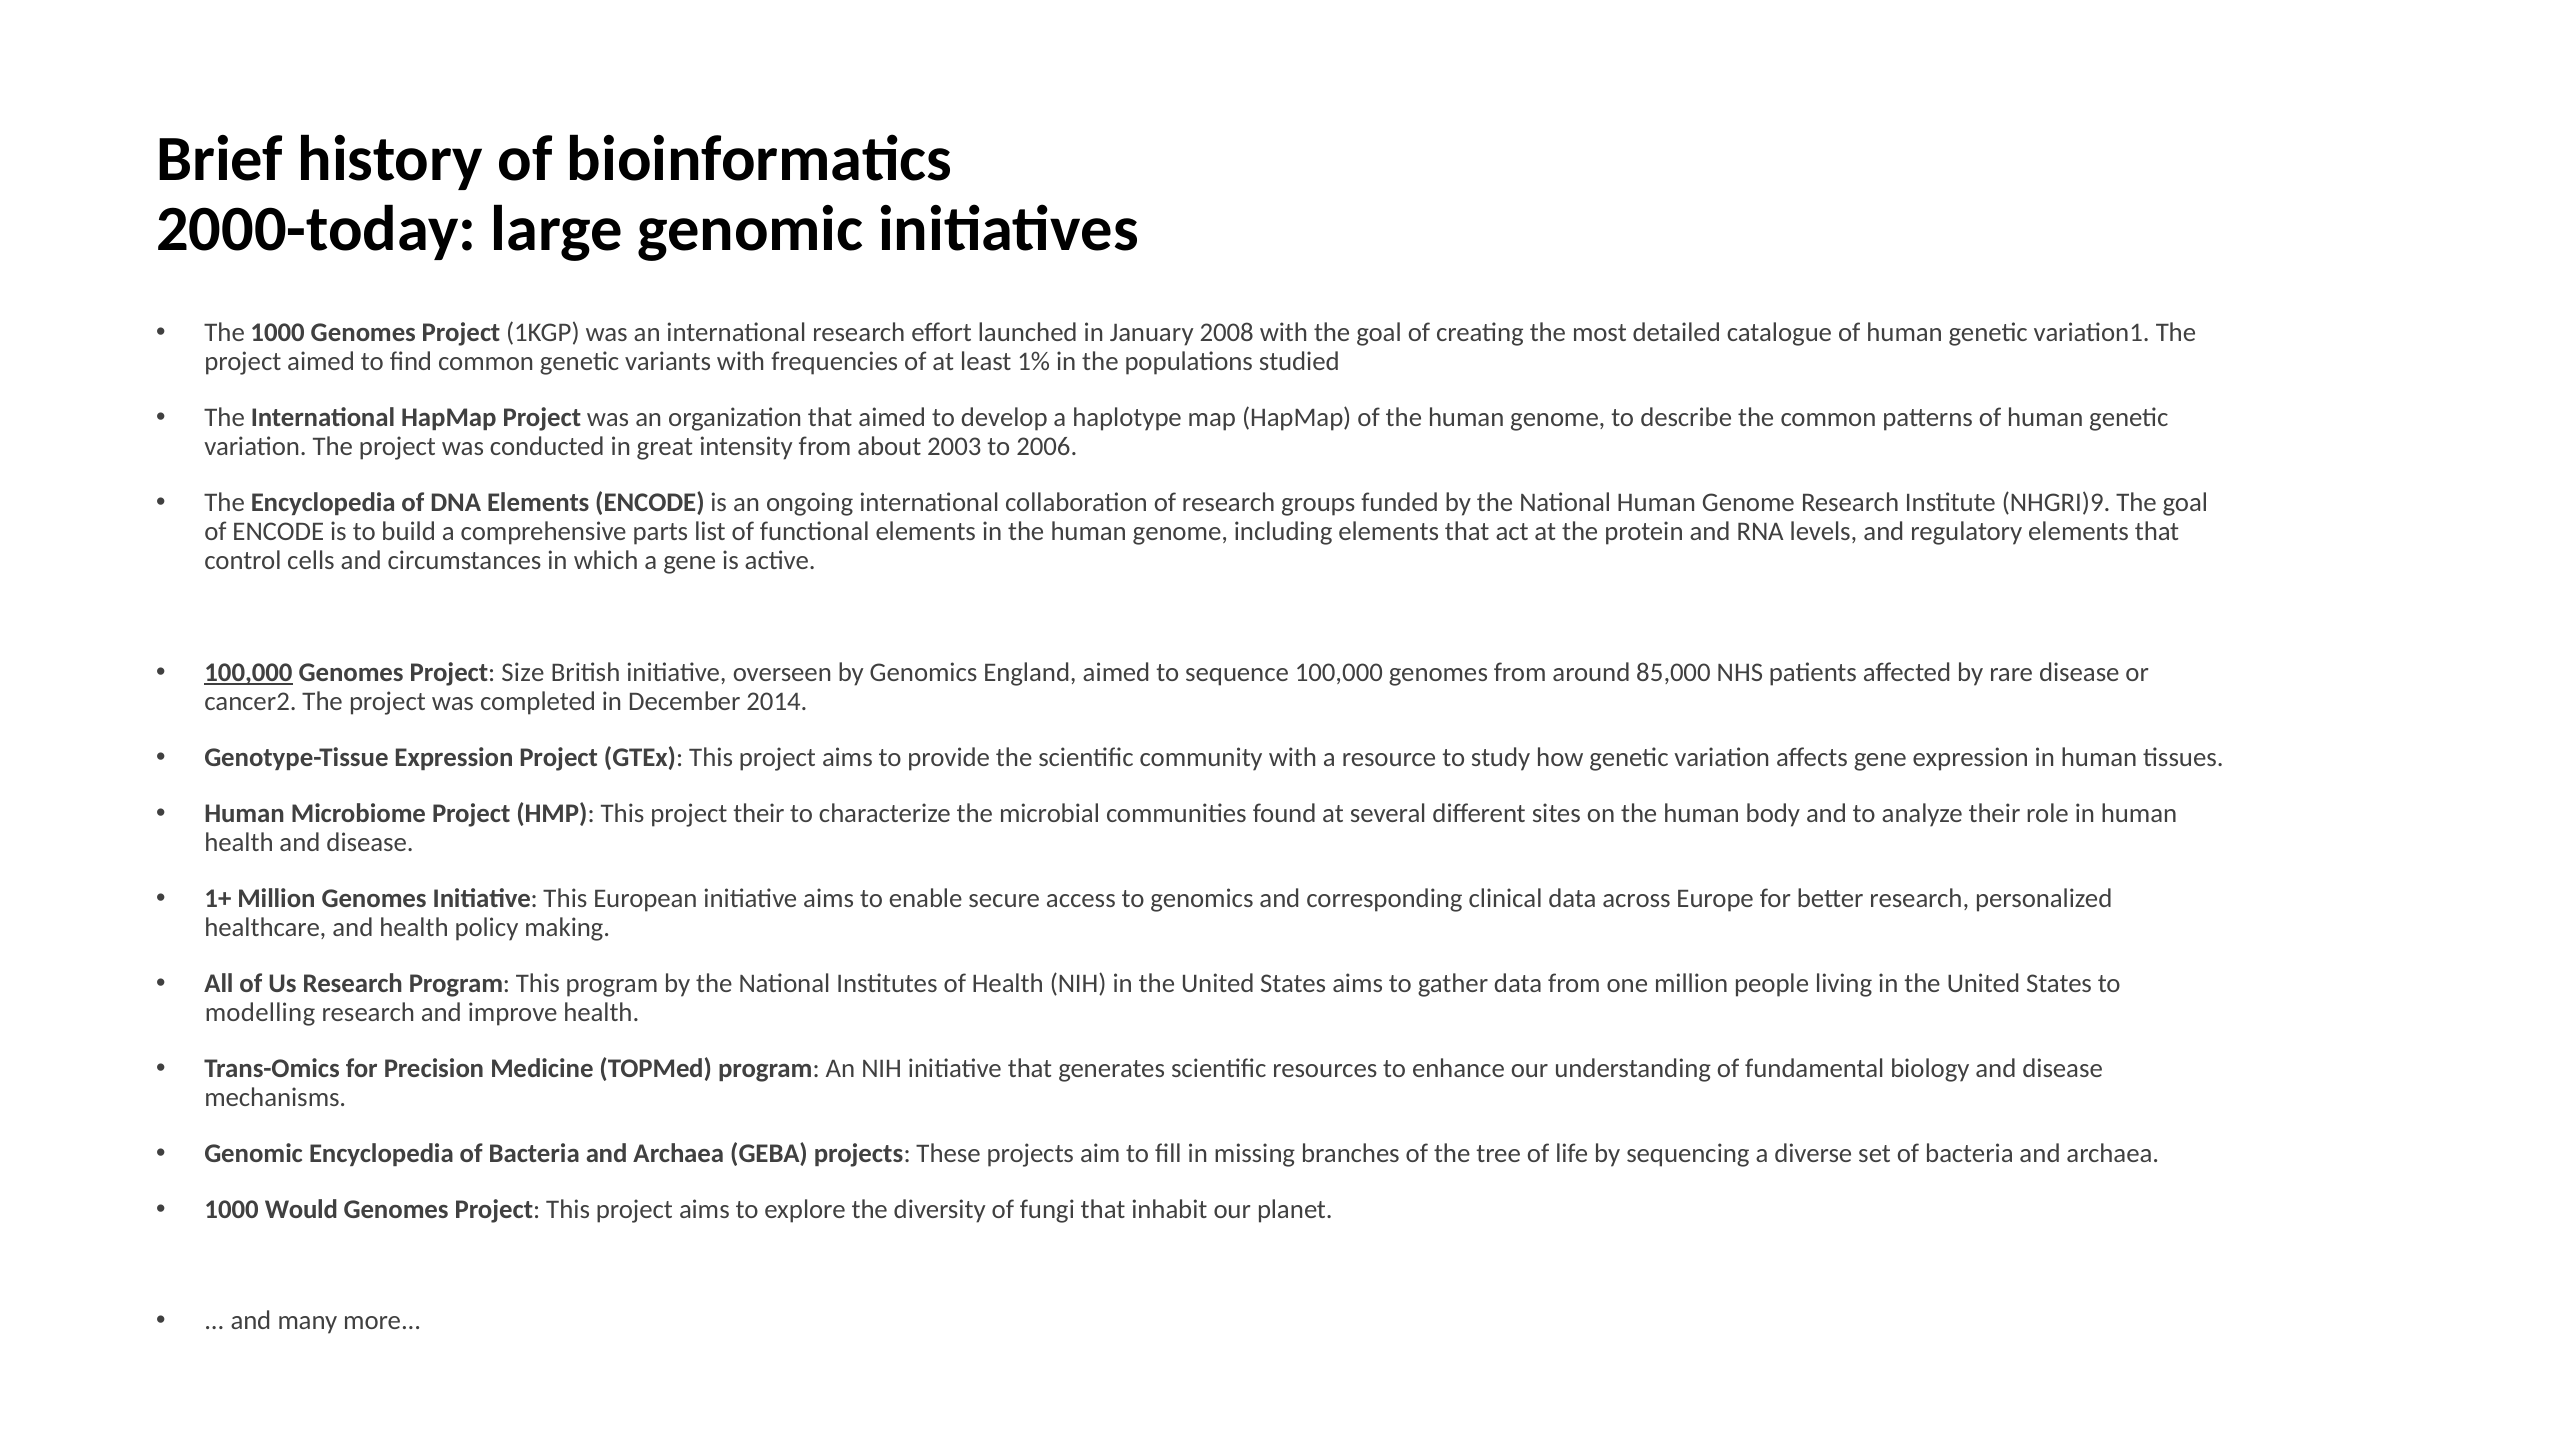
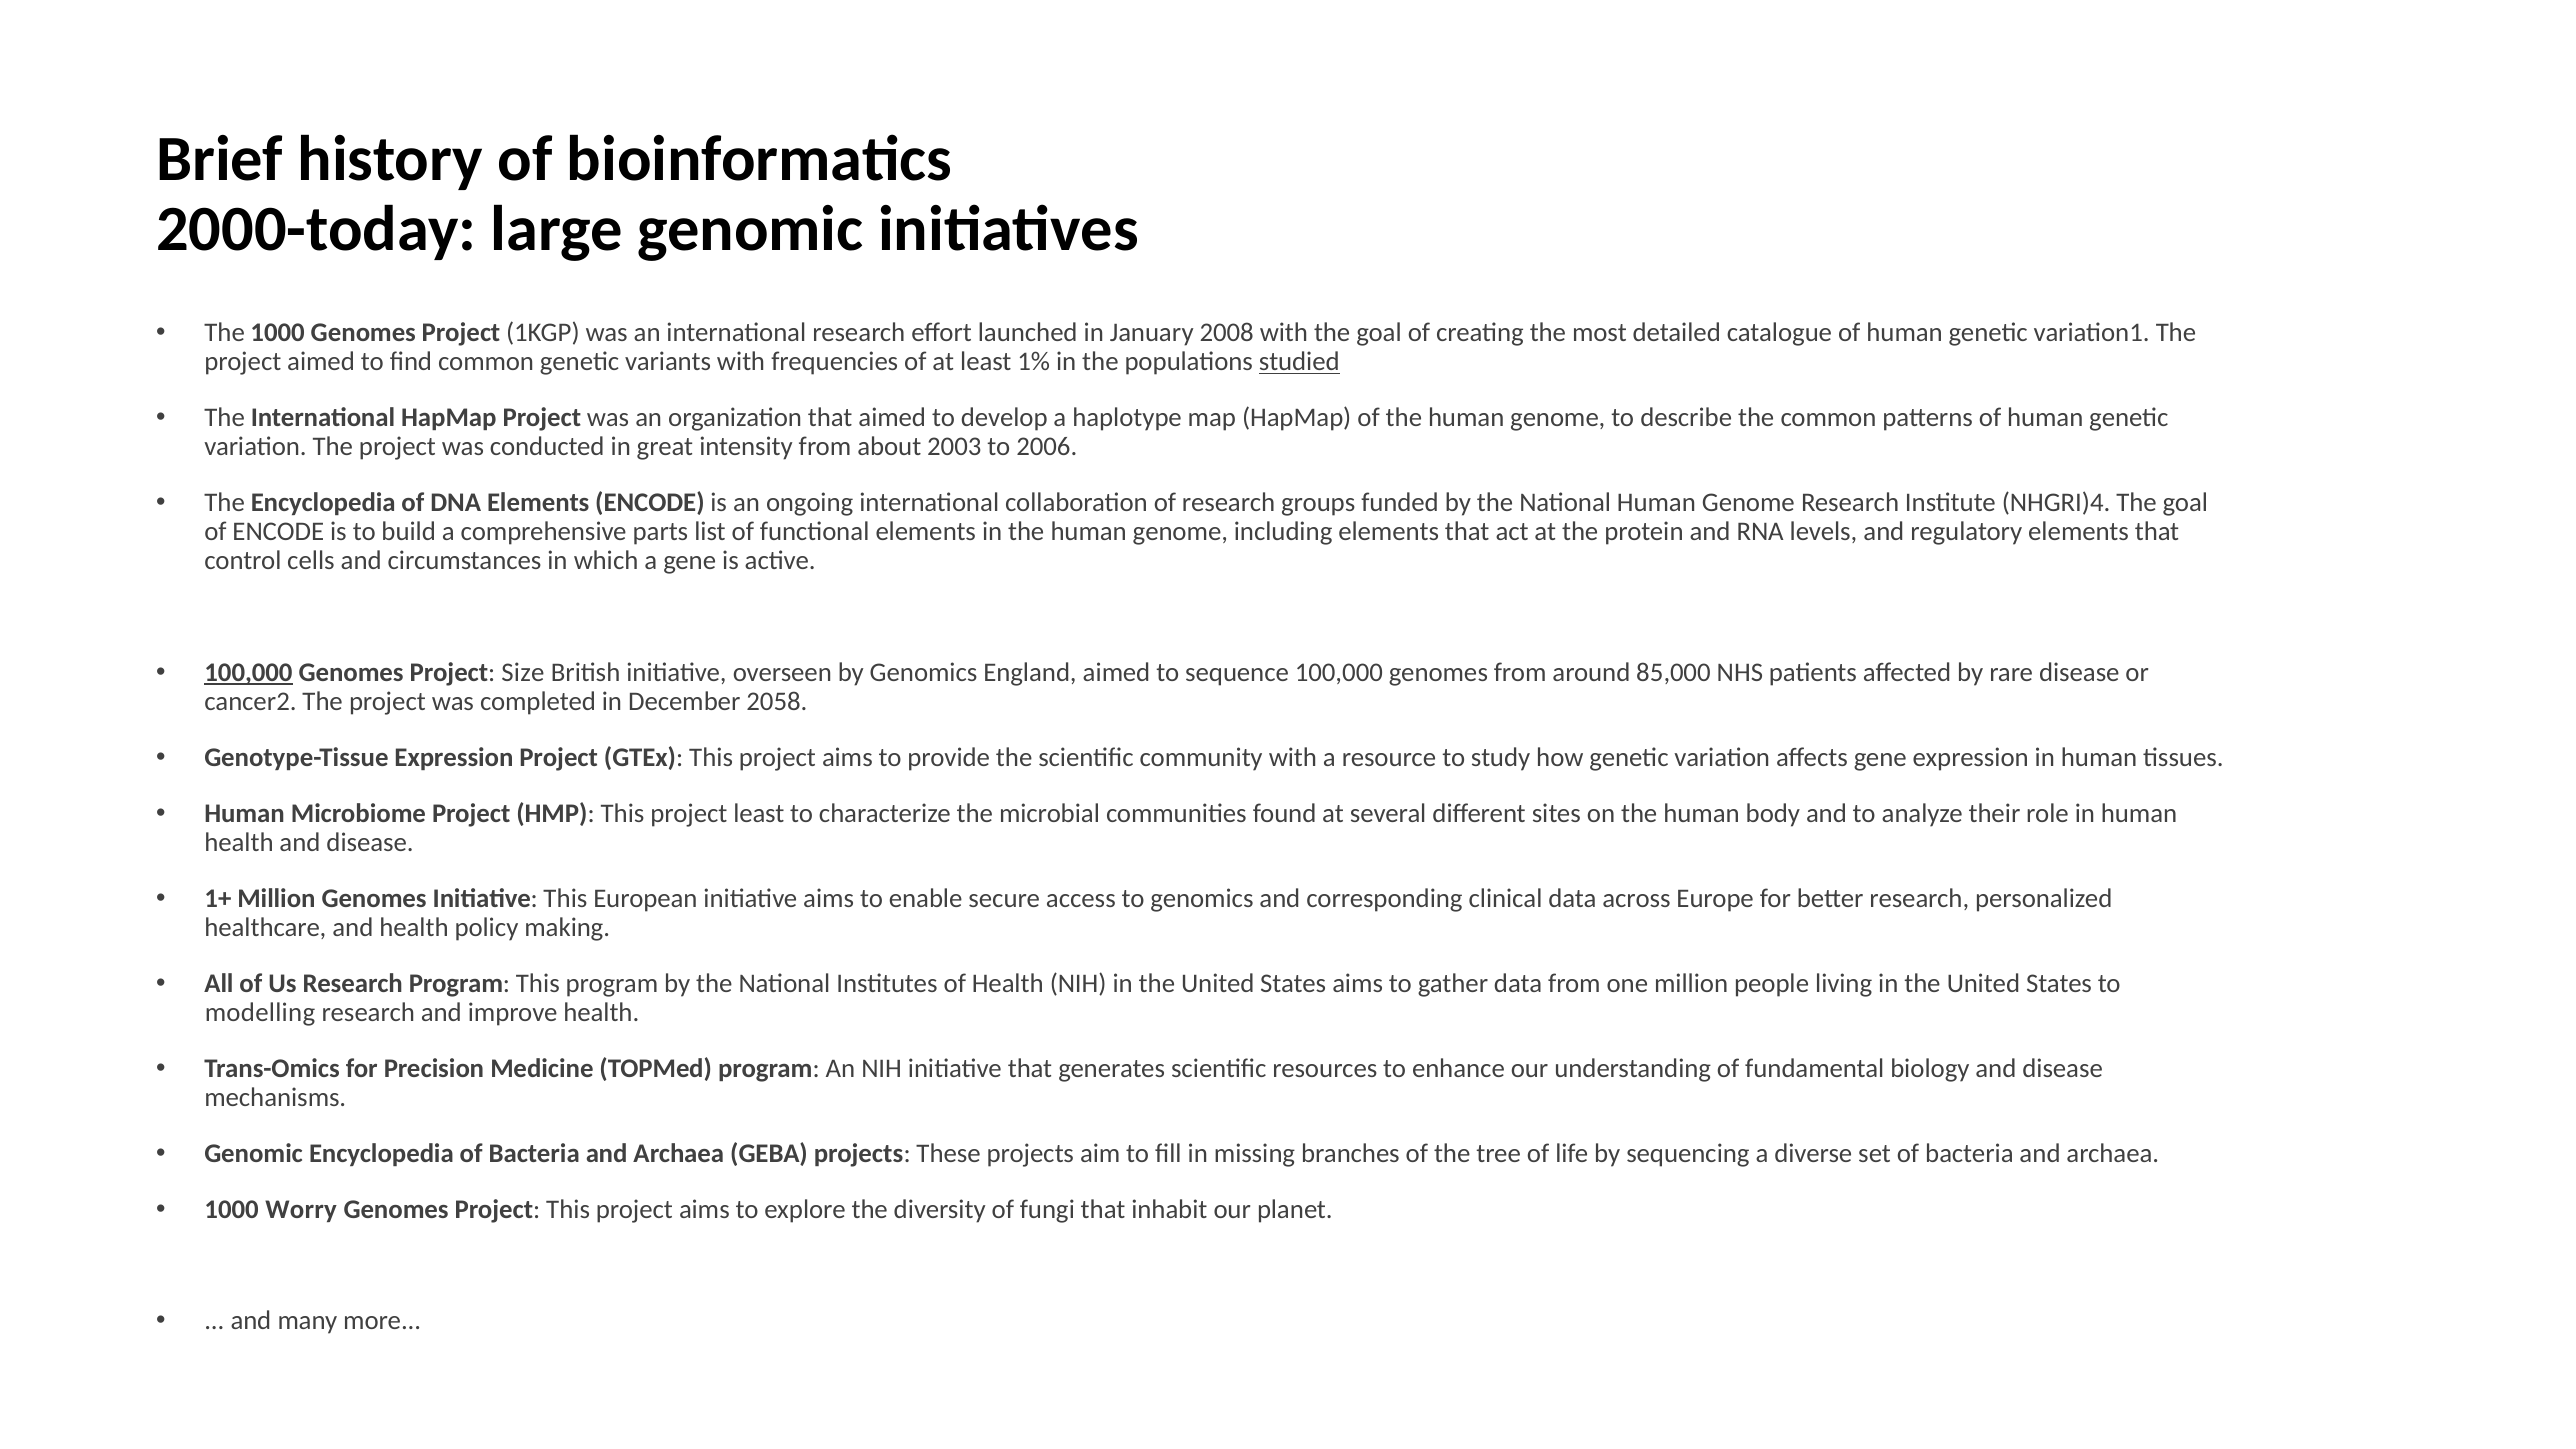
studied underline: none -> present
NHGRI)9: NHGRI)9 -> NHGRI)4
2014: 2014 -> 2058
project their: their -> least
Would: Would -> Worry
